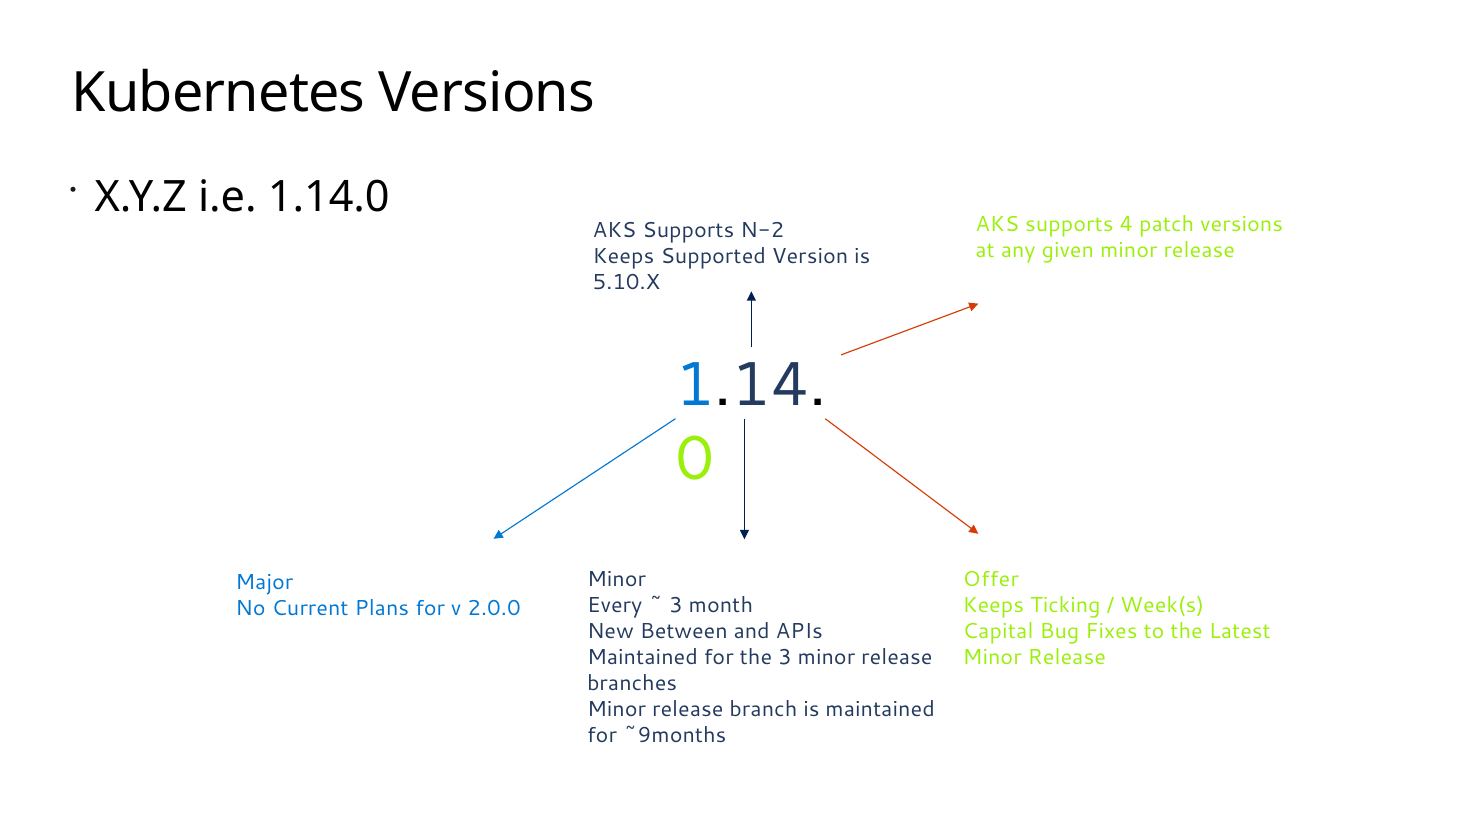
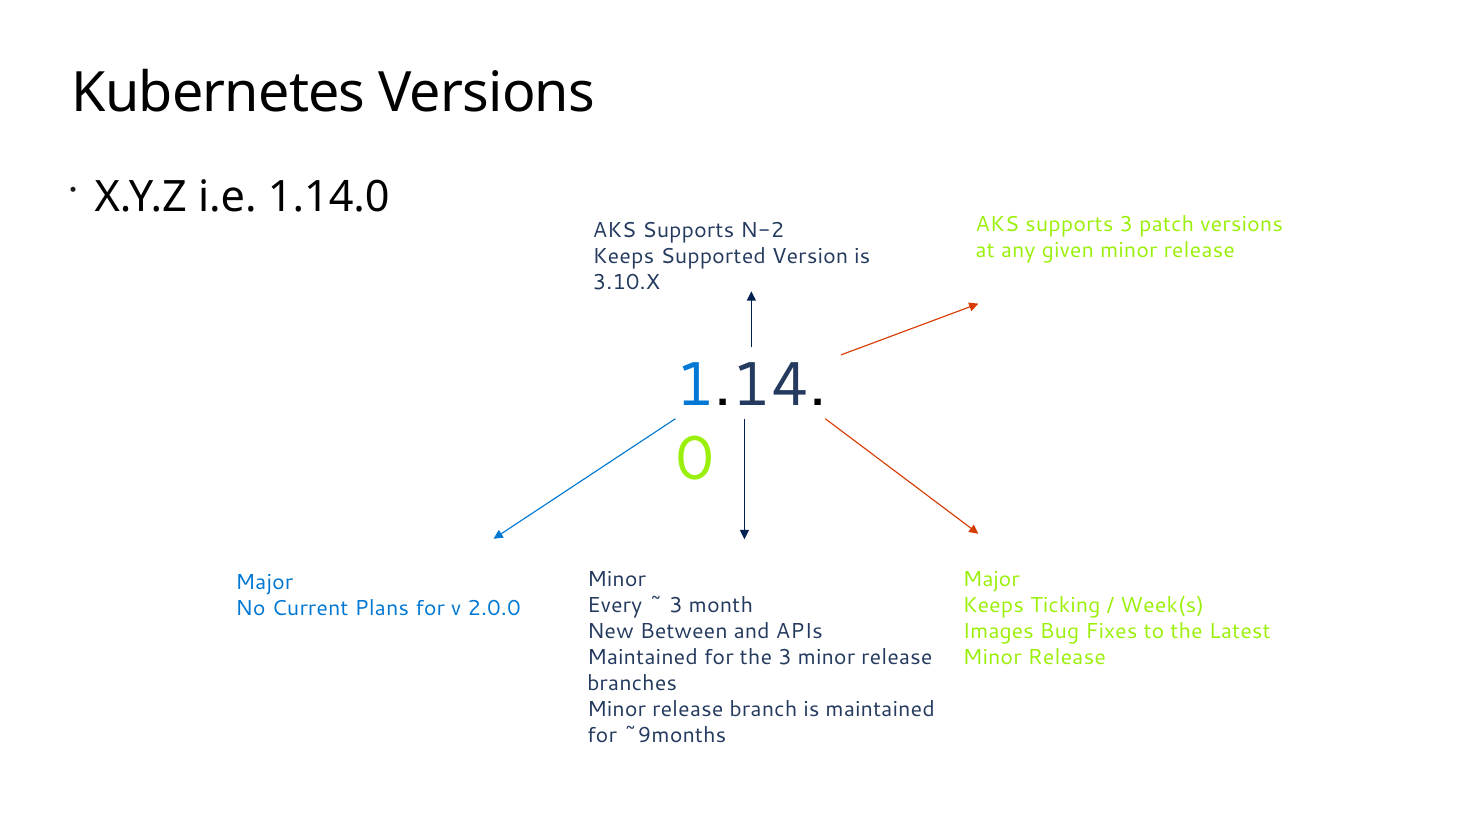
supports 4: 4 -> 3
5.10.X: 5.10.X -> 3.10.X
Offer at (991, 580): Offer -> Major
Capital: Capital -> Images
